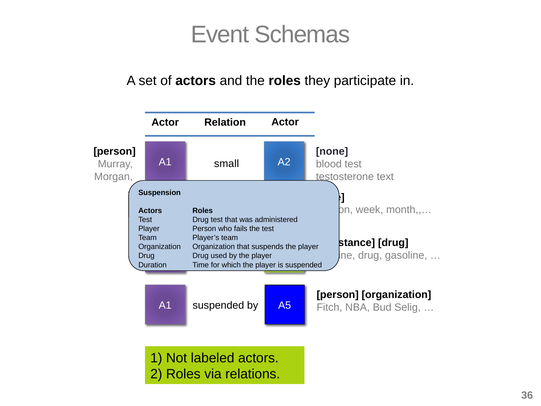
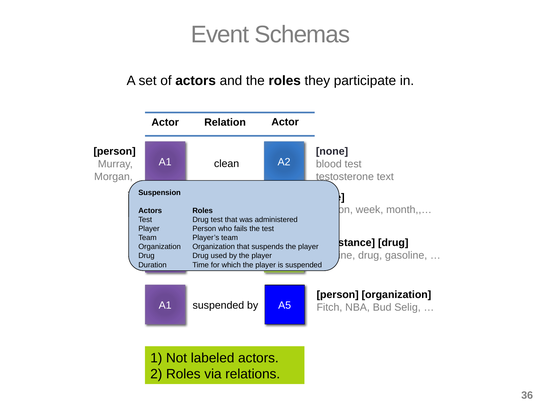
small: small -> clean
